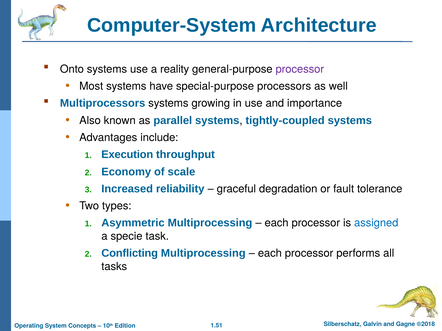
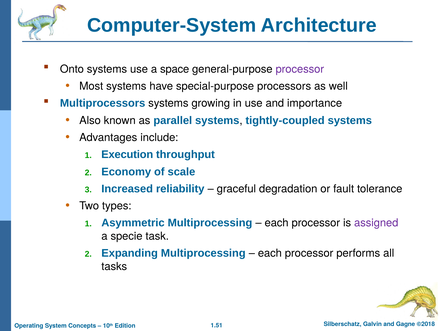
reality: reality -> space
assigned colour: blue -> purple
Conflicting: Conflicting -> Expanding
